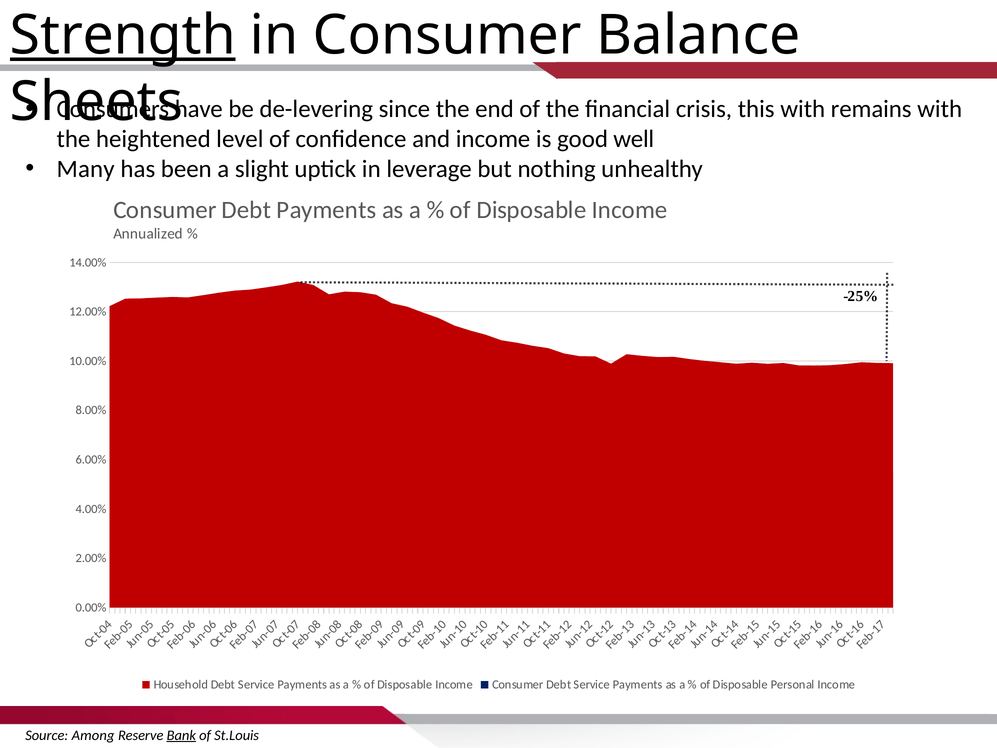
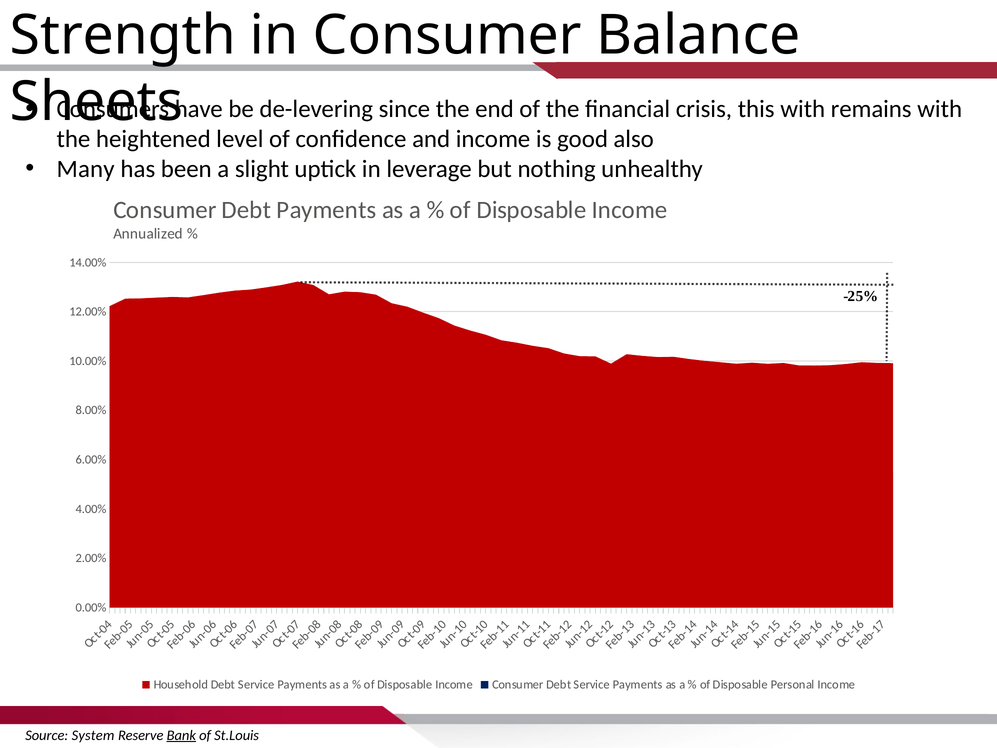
Strength underline: present -> none
well: well -> also
Among: Among -> System
